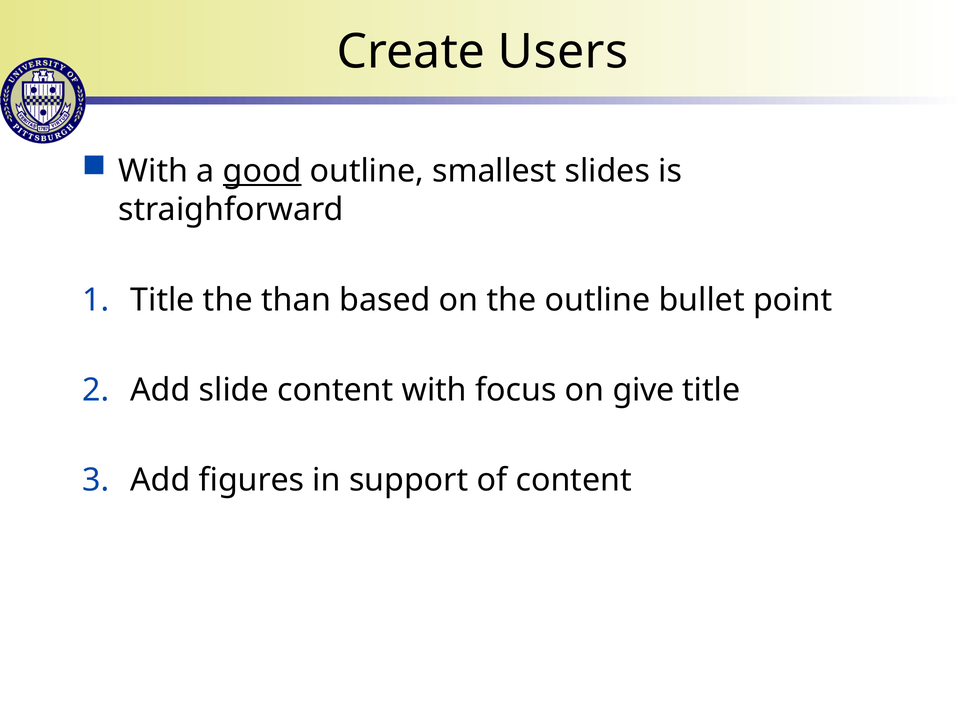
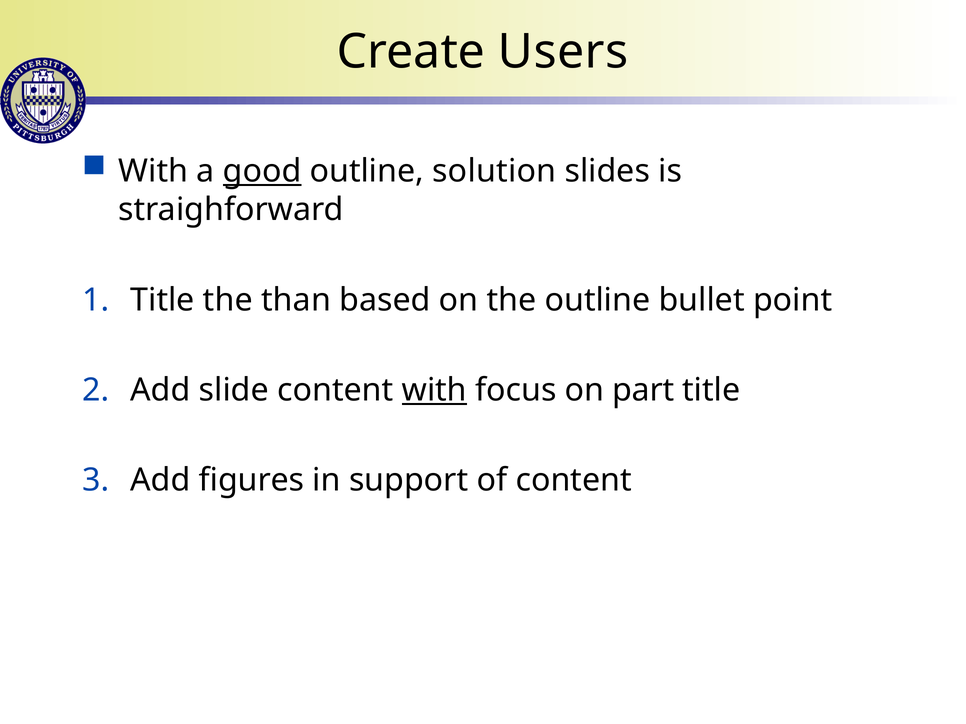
smallest: smallest -> solution
with at (434, 390) underline: none -> present
give: give -> part
